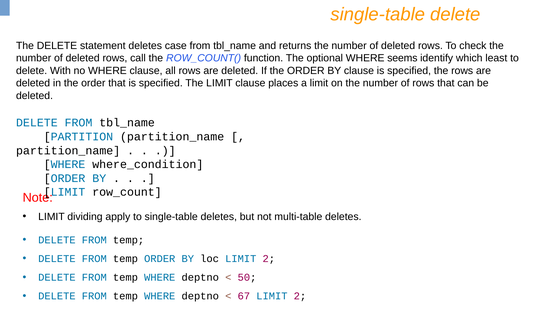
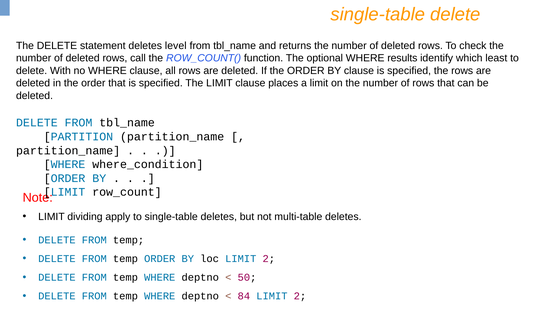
case: case -> level
seems: seems -> results
67: 67 -> 84
